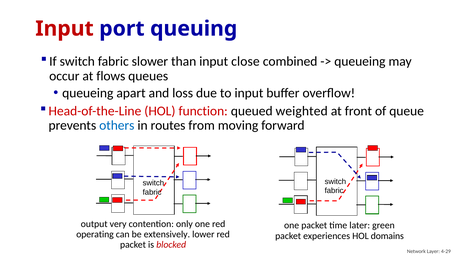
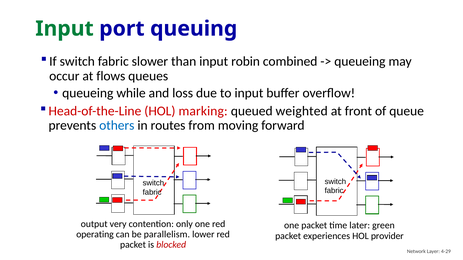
Input at (65, 29) colour: red -> green
close: close -> robin
apart: apart -> while
function: function -> marking
extensively: extensively -> parallelism
domains: domains -> provider
